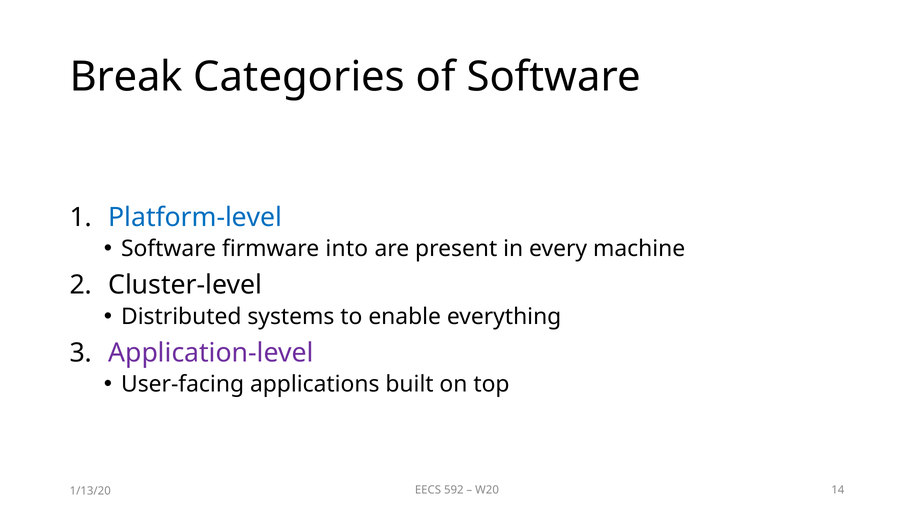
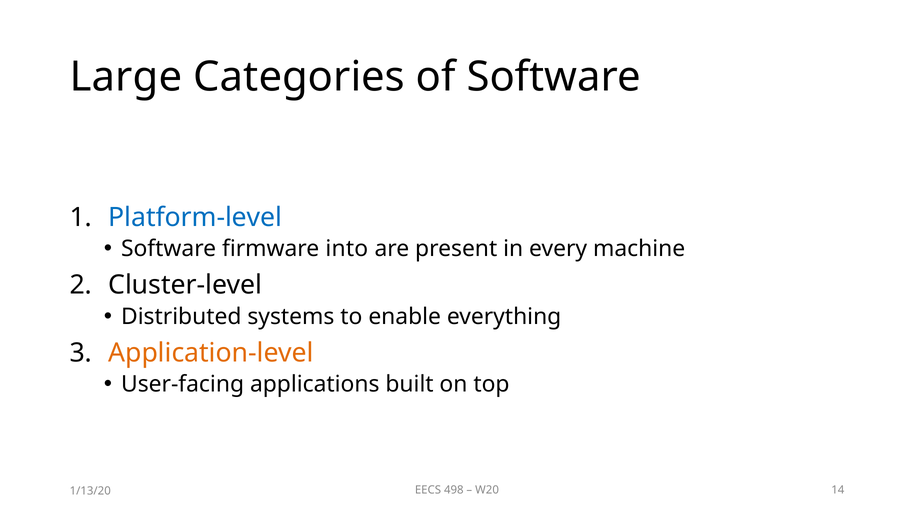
Break: Break -> Large
Application-level colour: purple -> orange
592: 592 -> 498
